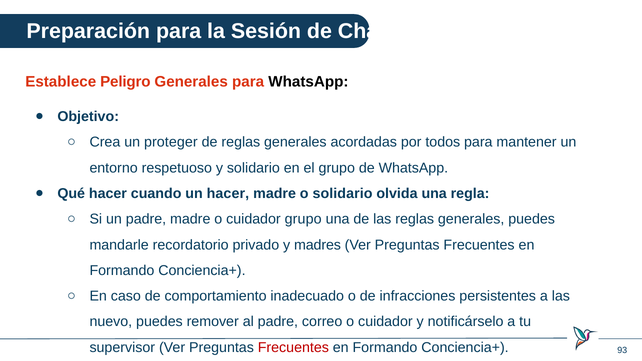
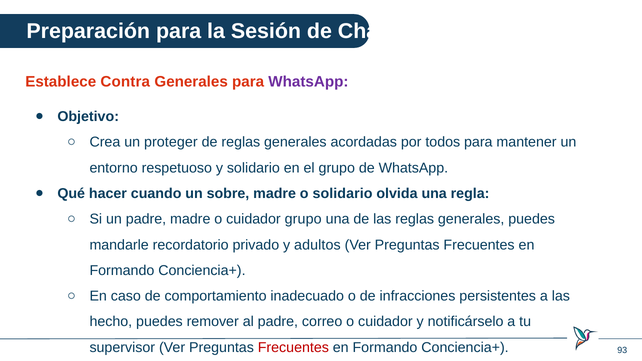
Peligro: Peligro -> Contra
WhatsApp at (308, 82) colour: black -> purple
un hacer: hacer -> sobre
madres: madres -> adultos
nuevo: nuevo -> hecho
